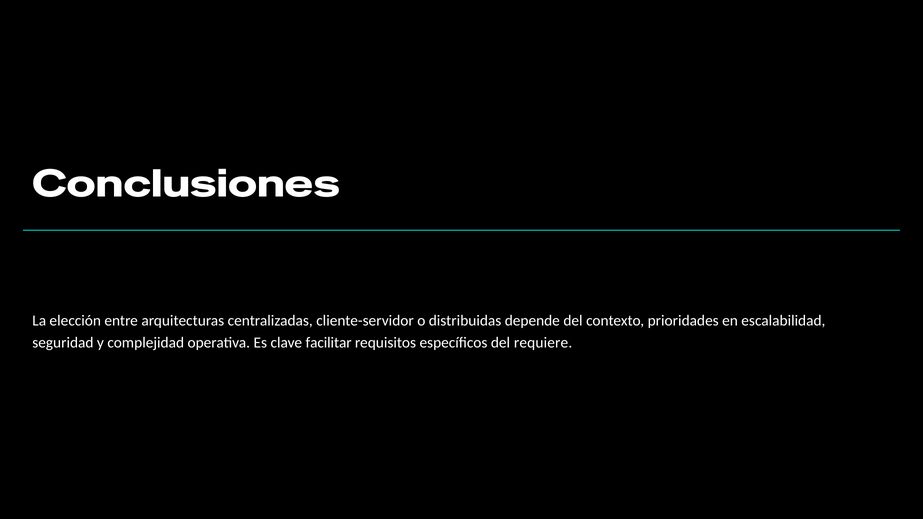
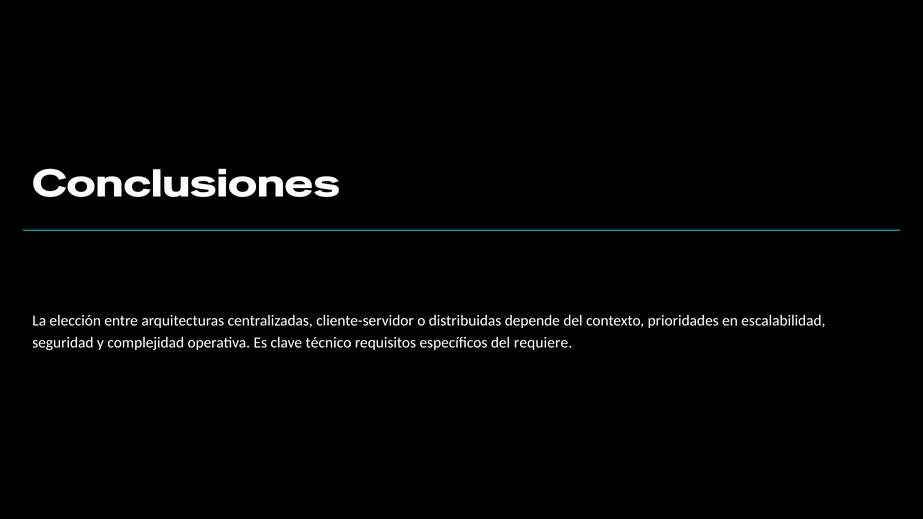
facilitar: facilitar -> técnico
